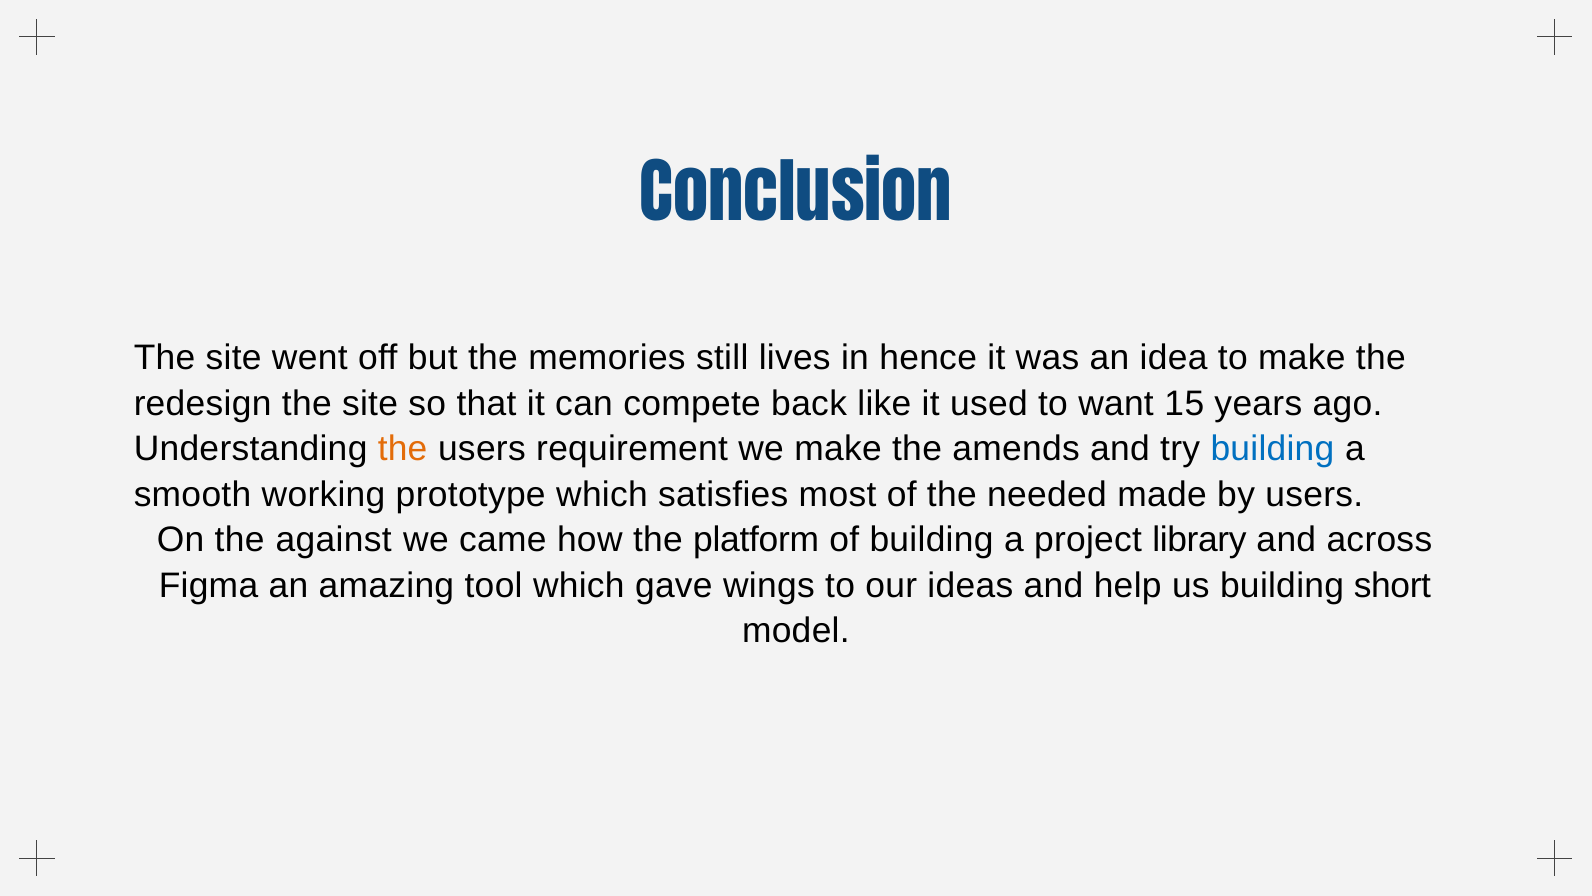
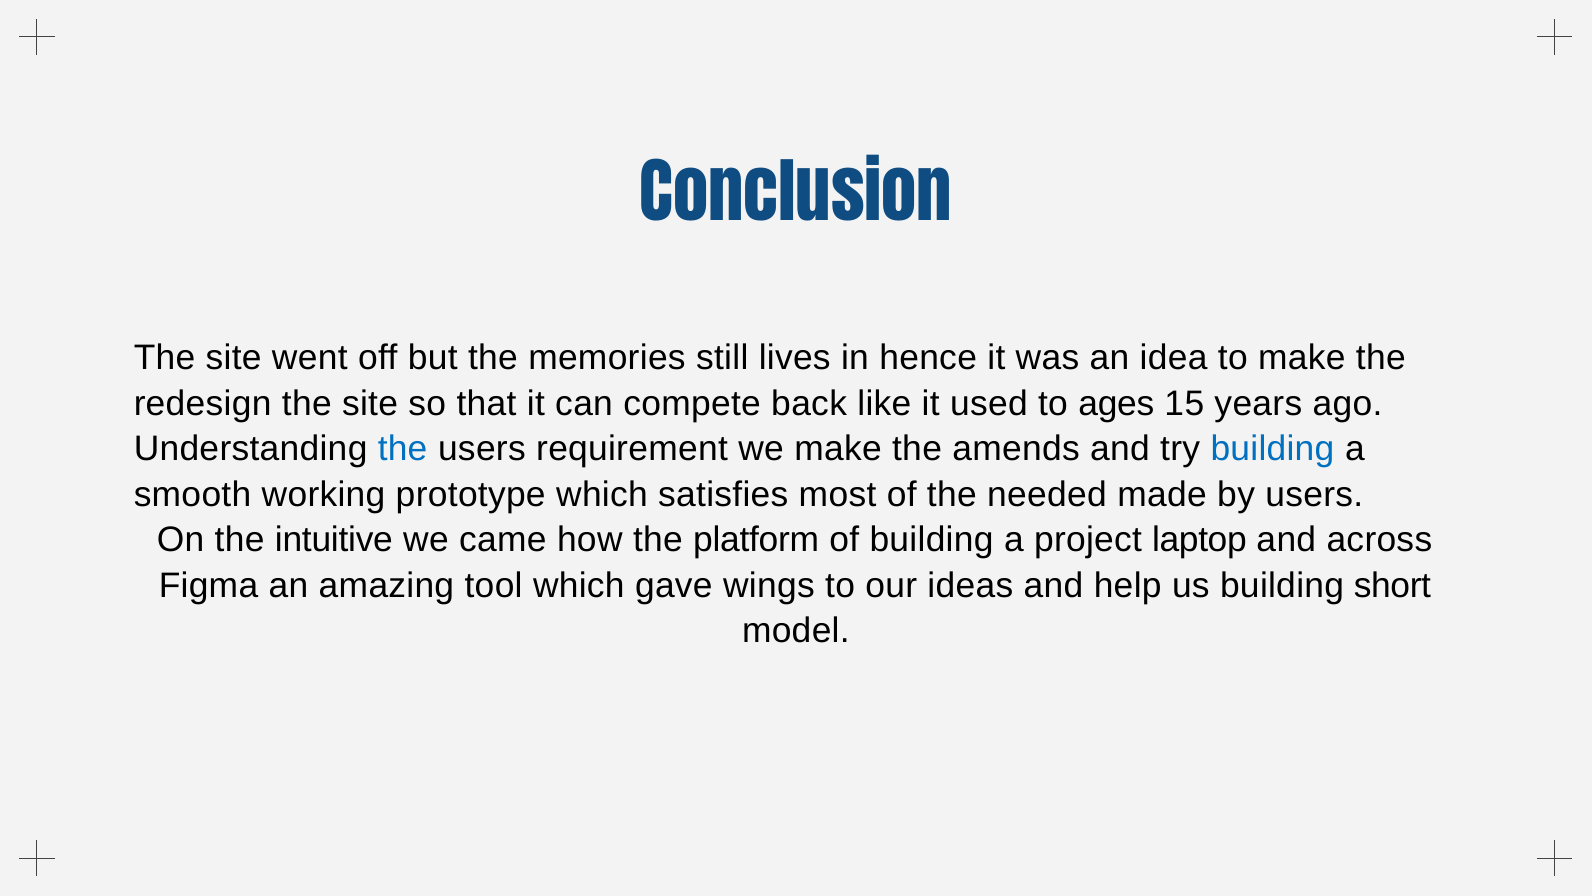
want: want -> ages
the at (403, 449) colour: orange -> blue
against: against -> intuitive
library: library -> laptop
